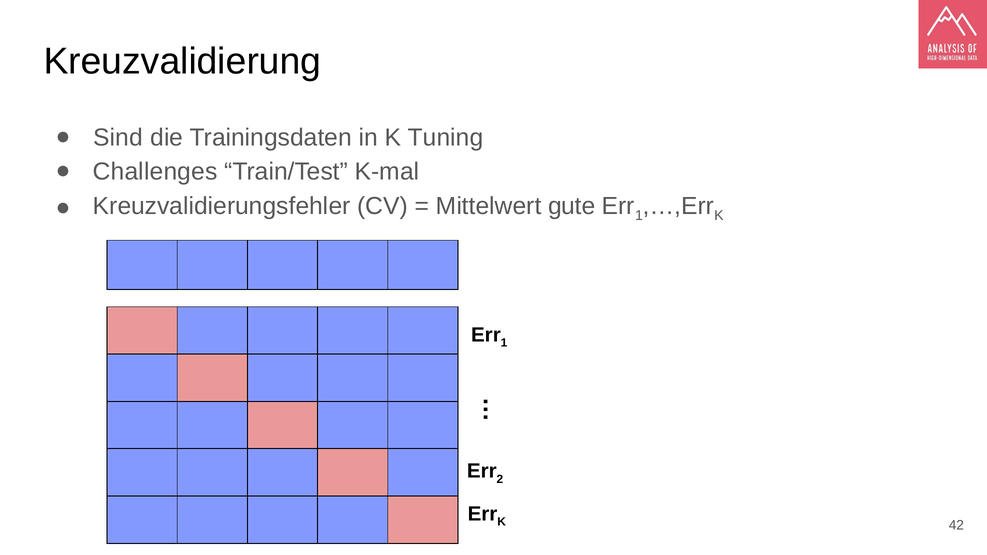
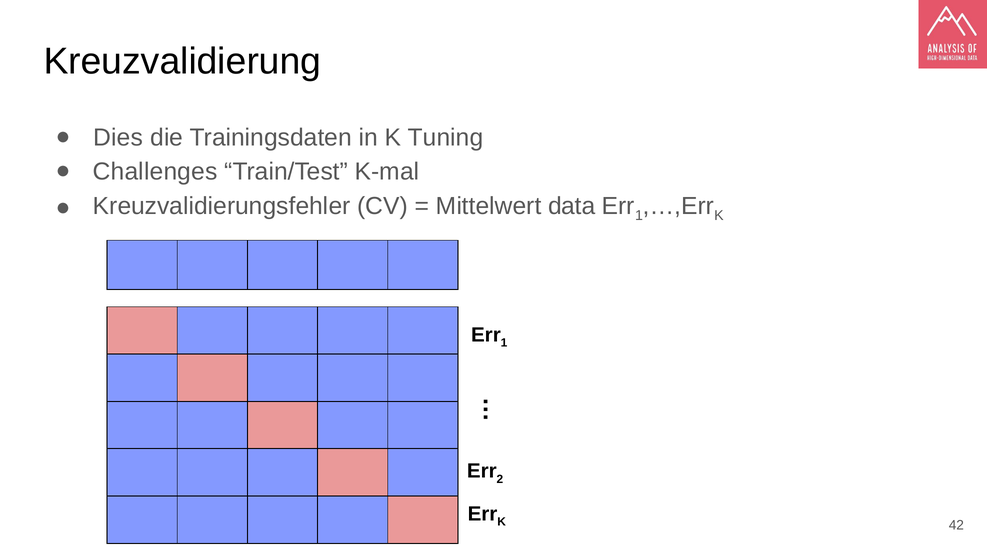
Sind: Sind -> Dies
gute: gute -> data
